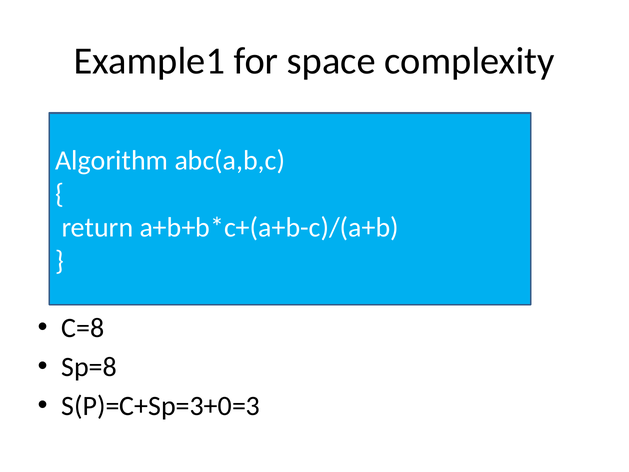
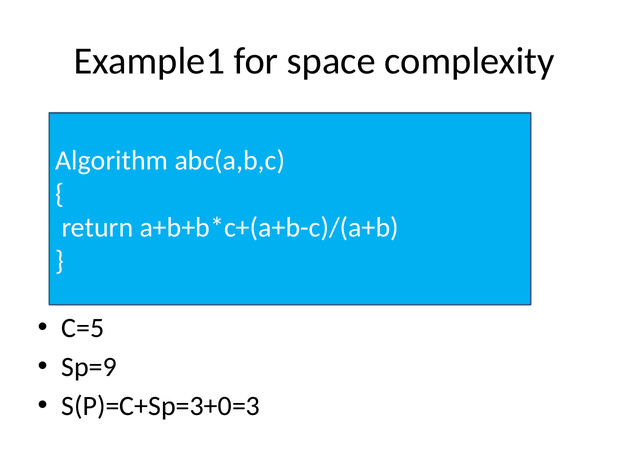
C=8: C=8 -> C=5
Sp=8: Sp=8 -> Sp=9
